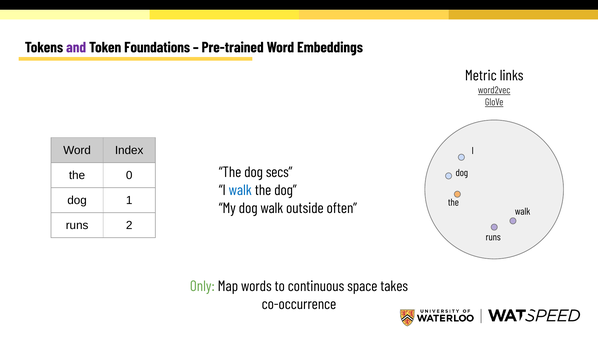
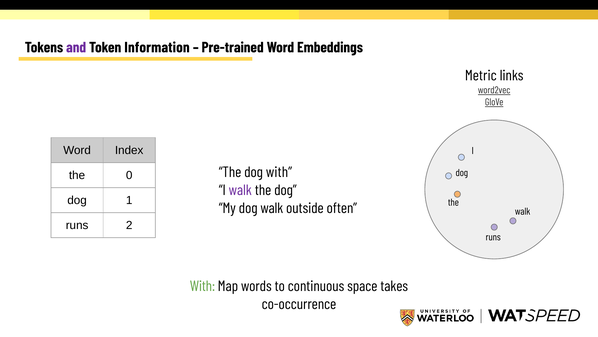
Foundations: Foundations -> Information
dog secs: secs -> with
walk at (240, 190) colour: blue -> purple
Only at (202, 286): Only -> With
